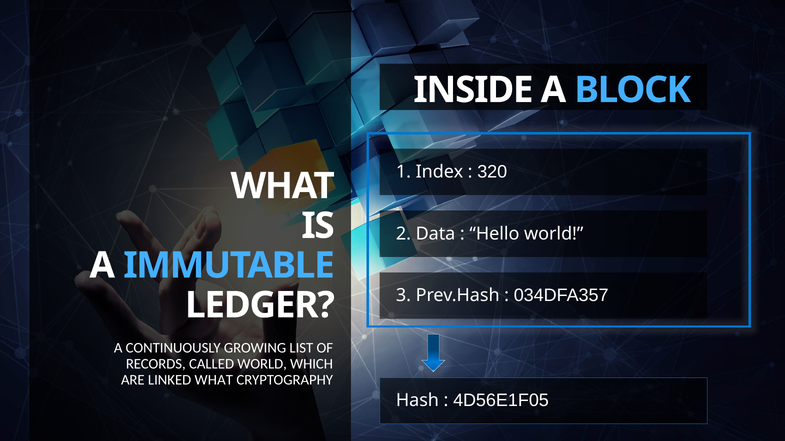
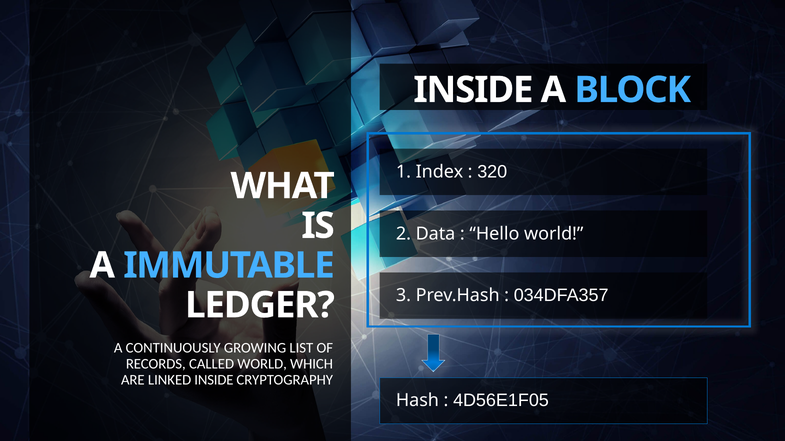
LINKED WHAT: WHAT -> INSIDE
